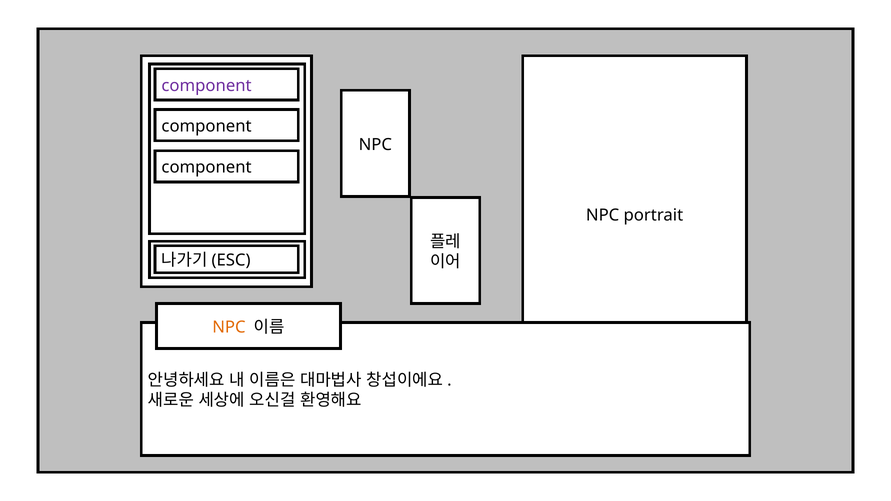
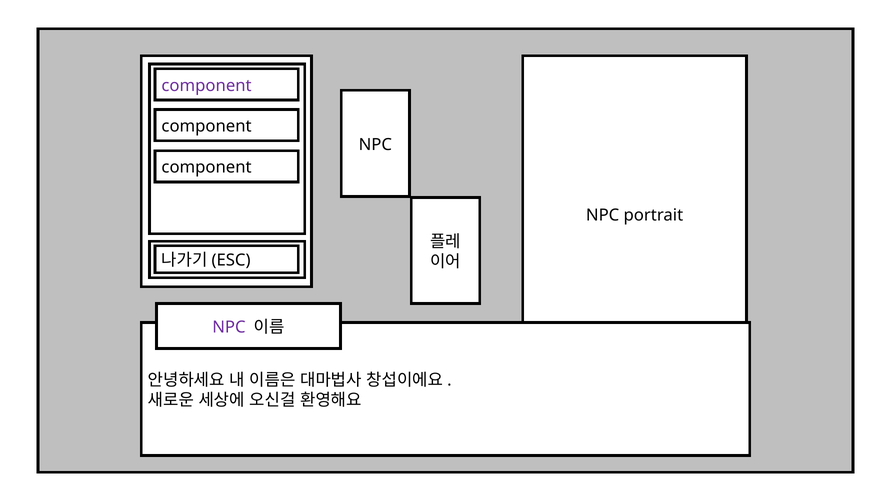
NPC at (229, 327) colour: orange -> purple
